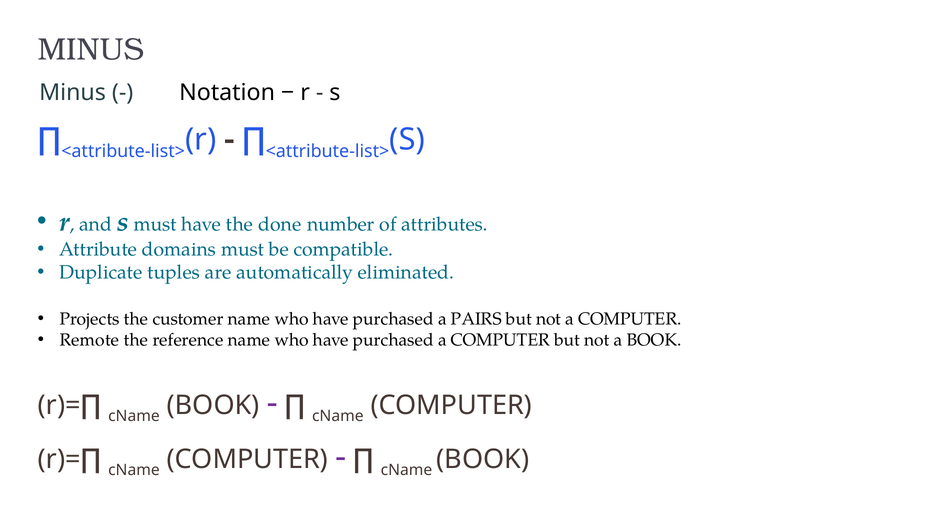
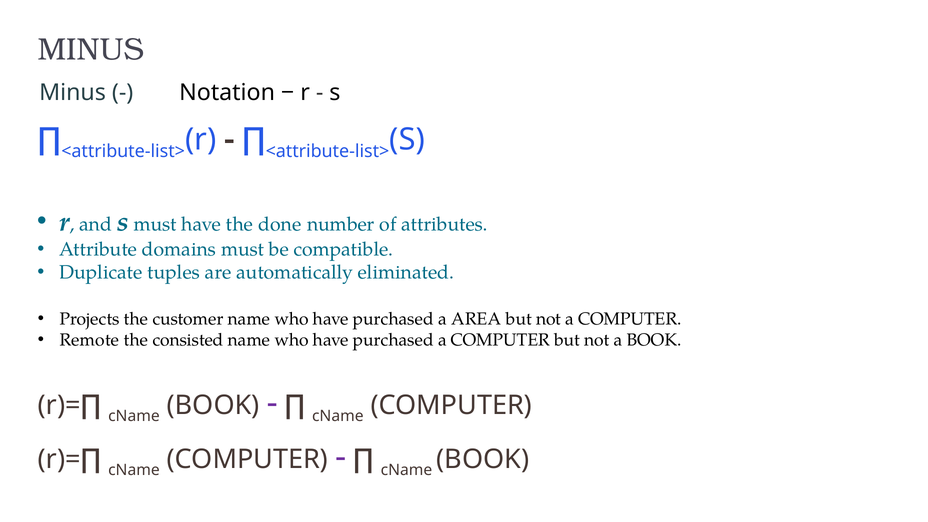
PAIRS: PAIRS -> AREA
reference: reference -> consisted
